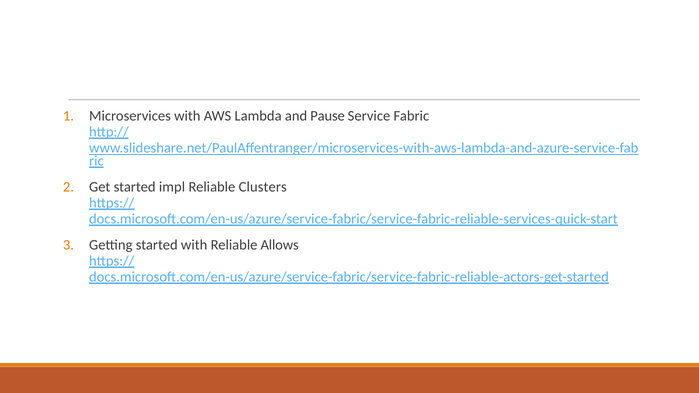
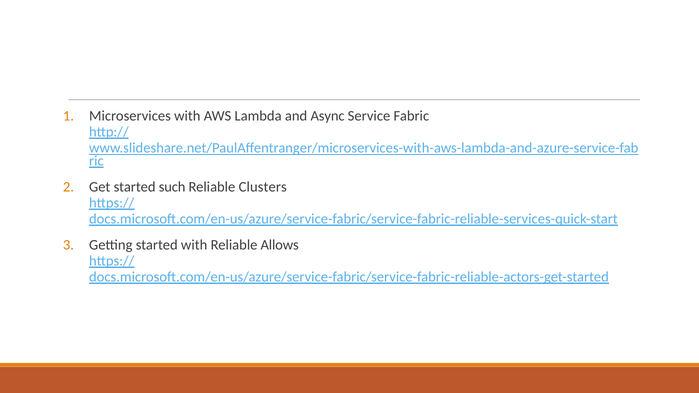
Pause: Pause -> Async
impl: impl -> such
